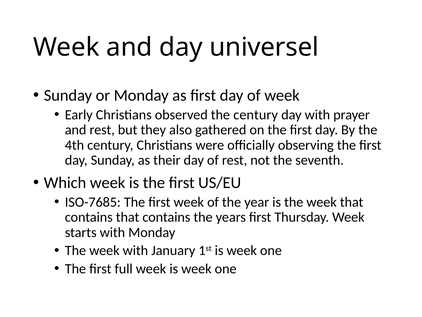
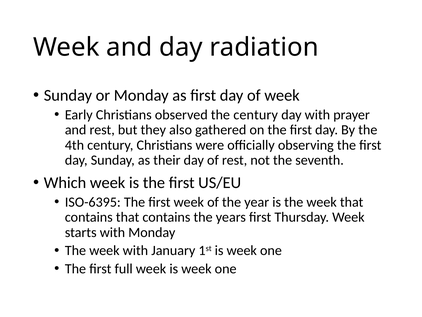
universel: universel -> radiation
ISO-7685: ISO-7685 -> ISO-6395
